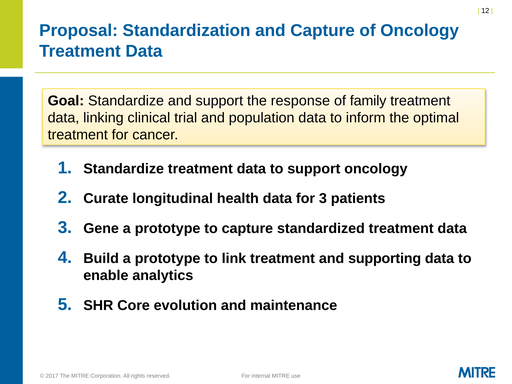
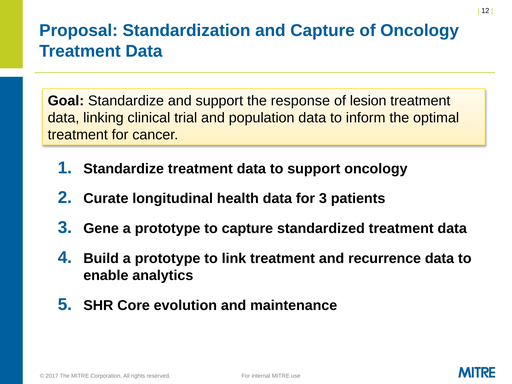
family: family -> lesion
supporting: supporting -> recurrence
